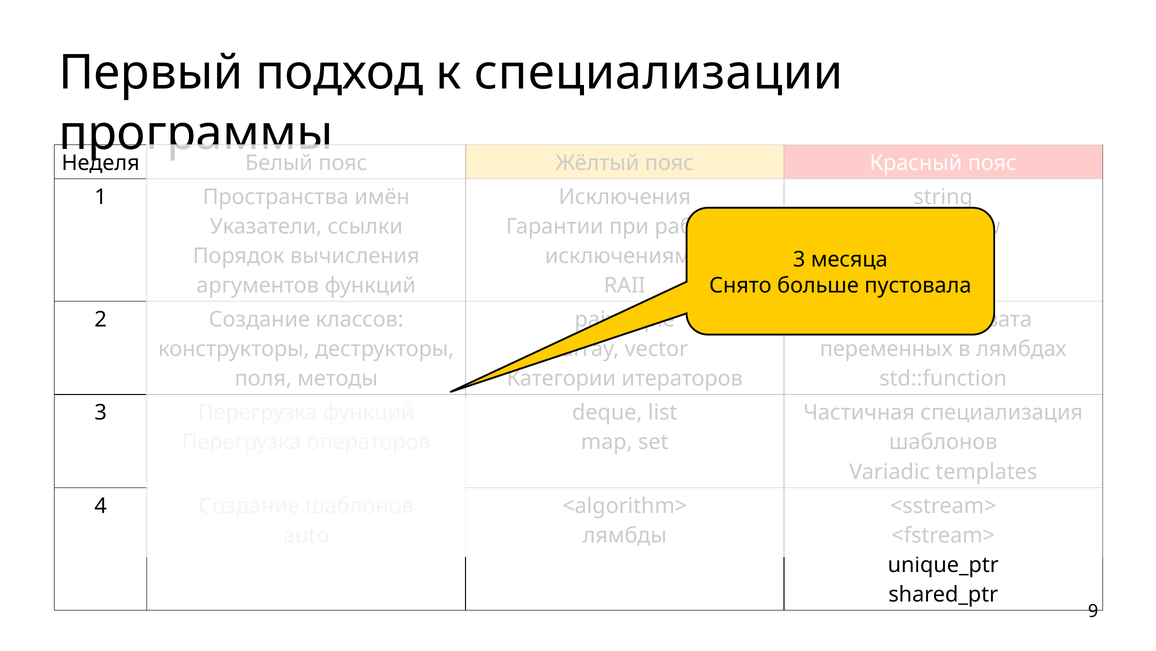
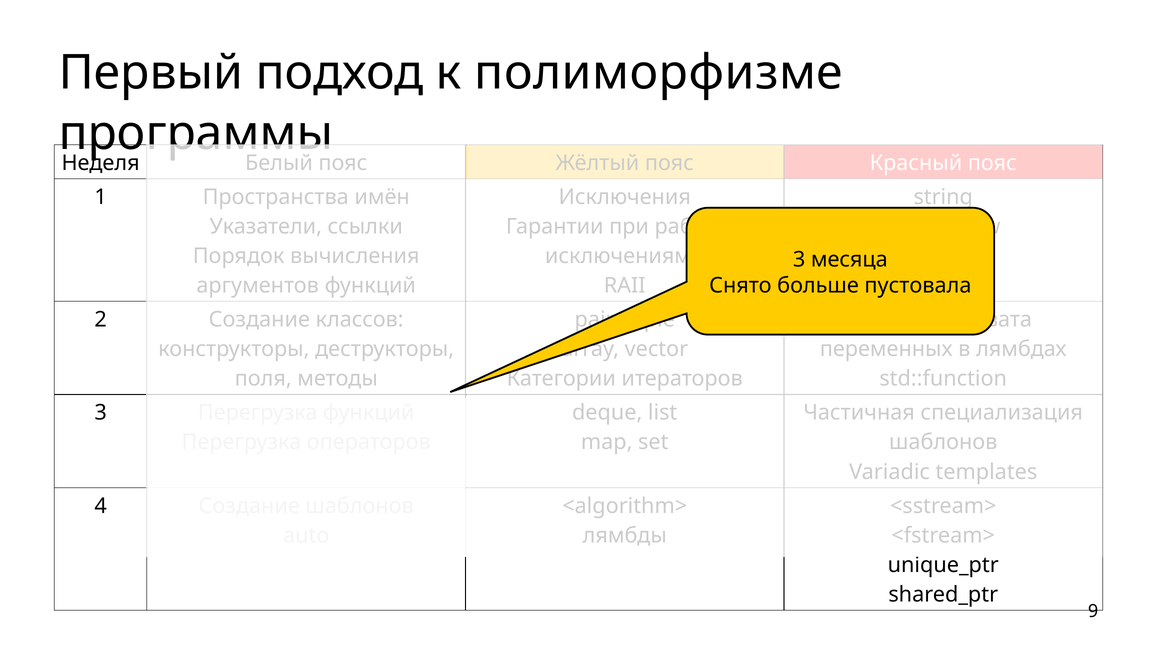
специализации: специализации -> полиморфизме
